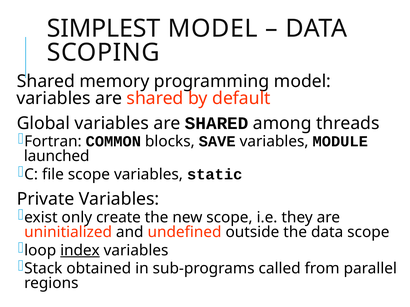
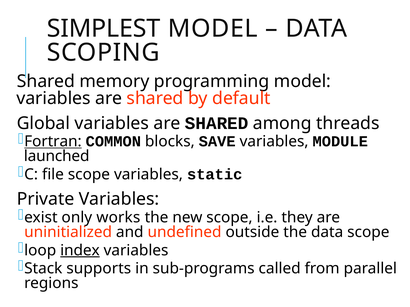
Fortran underline: none -> present
create: create -> works
obtained: obtained -> supports
